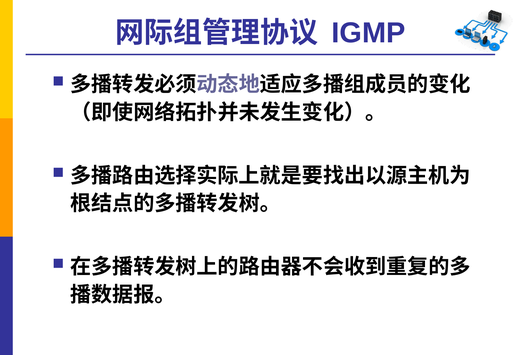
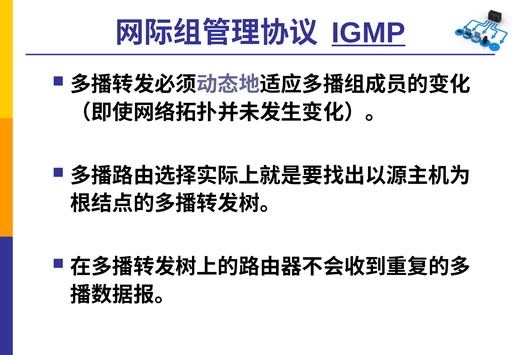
IGMP underline: none -> present
